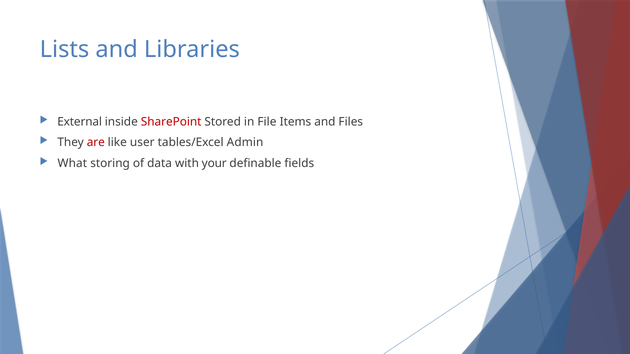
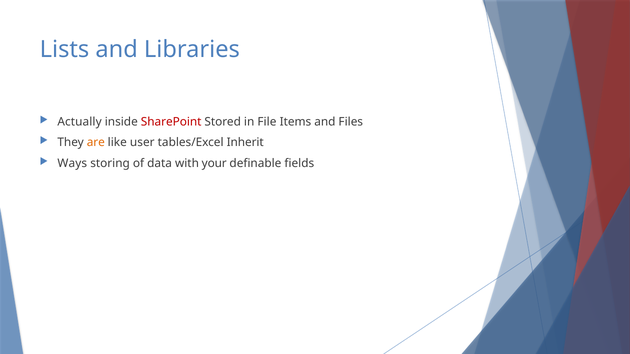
External: External -> Actually
are colour: red -> orange
Admin: Admin -> Inherit
What: What -> Ways
